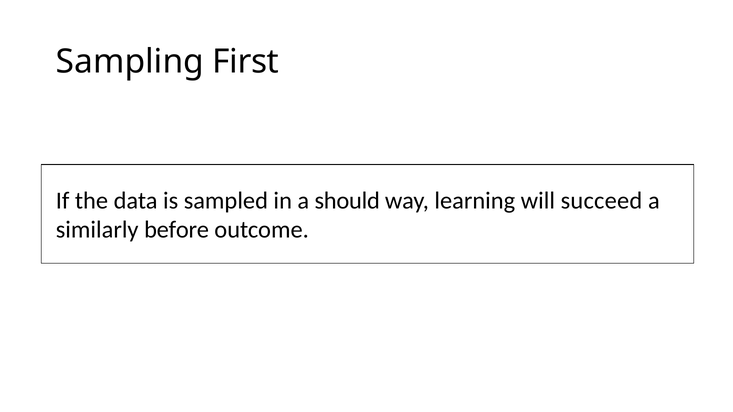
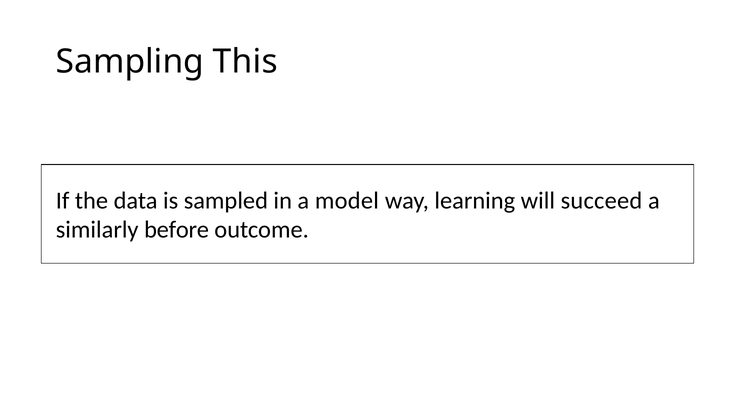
First: First -> This
should: should -> model
